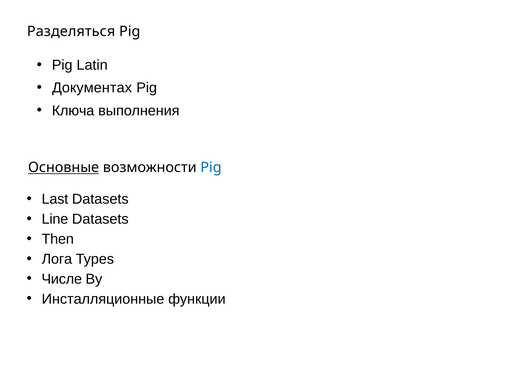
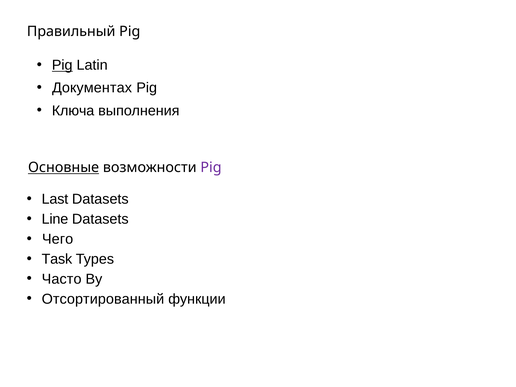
Разделяться: Разделяться -> Правильный
Pig at (62, 65) underline: none -> present
Pig at (211, 167) colour: blue -> purple
Then: Then -> Чего
Лога: Лога -> Task
Числе: Числе -> Часто
Инсталляционные: Инсталляционные -> Отсортированный
